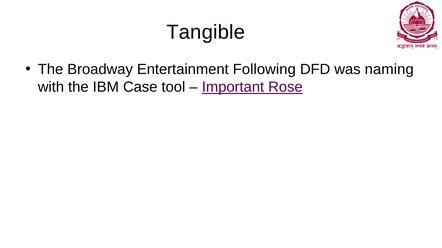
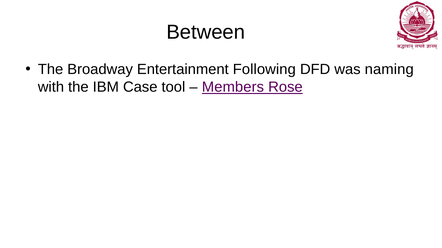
Tangible: Tangible -> Between
Important: Important -> Members
